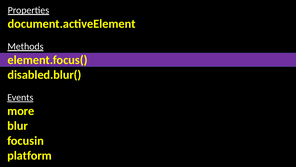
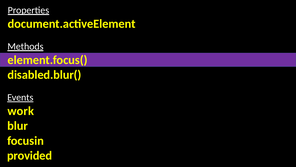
more: more -> work
platform: platform -> provided
